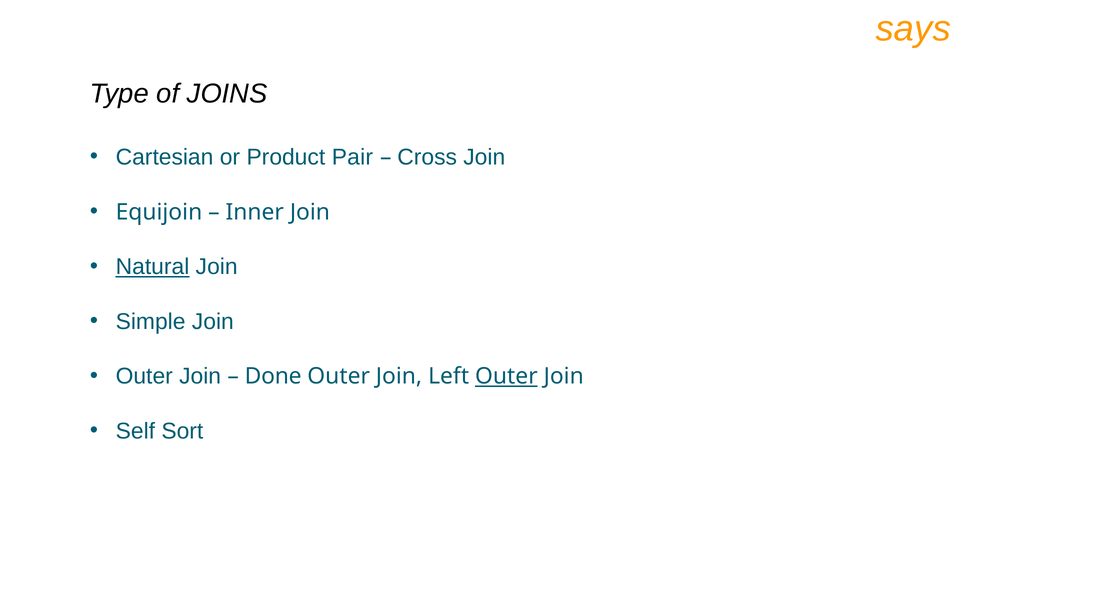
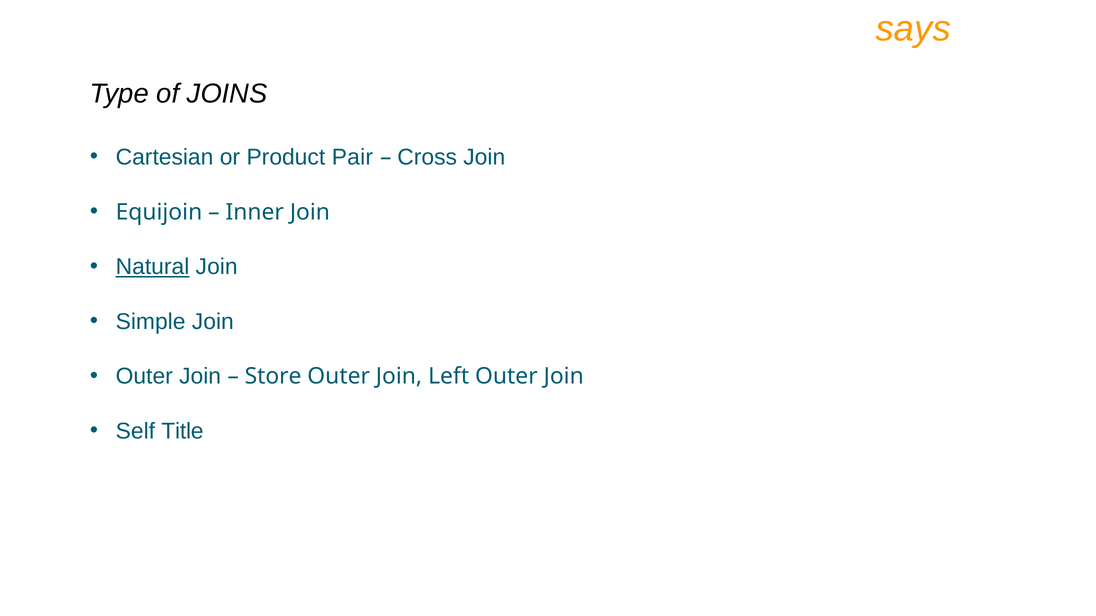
Done: Done -> Store
Outer at (506, 377) underline: present -> none
Sort: Sort -> Title
